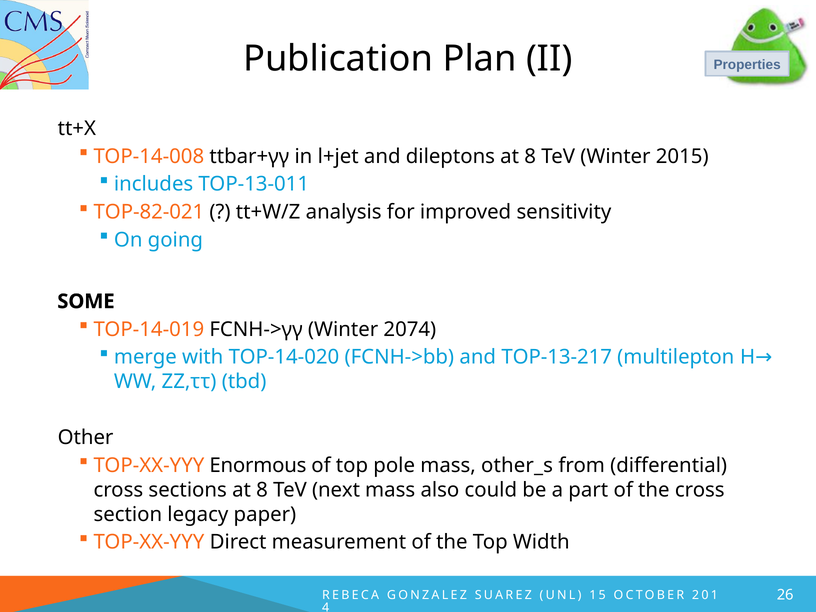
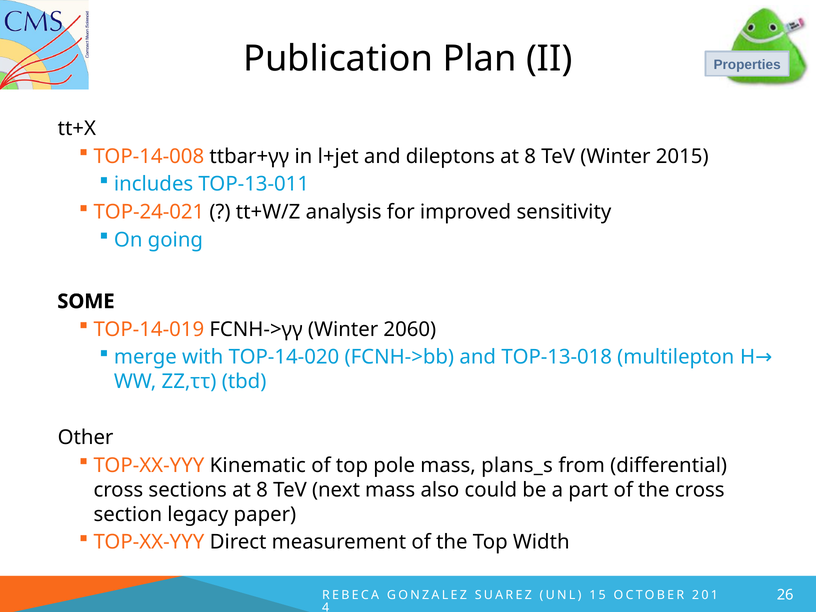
TOP-82-021: TOP-82-021 -> TOP-24-021
2074: 2074 -> 2060
TOP-13-217: TOP-13-217 -> TOP-13-018
Enormous: Enormous -> Kinematic
other_s: other_s -> plans_s
